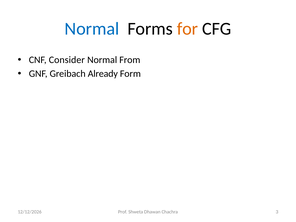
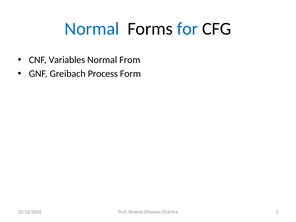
for colour: orange -> blue
Consider: Consider -> Variables
Already: Already -> Process
